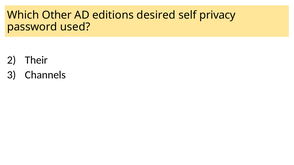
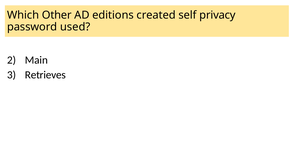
desired: desired -> created
Their: Their -> Main
Channels: Channels -> Retrieves
